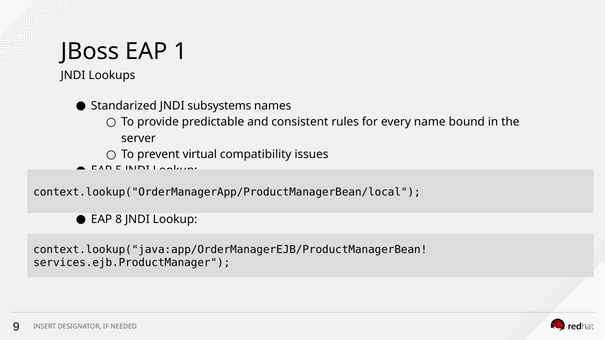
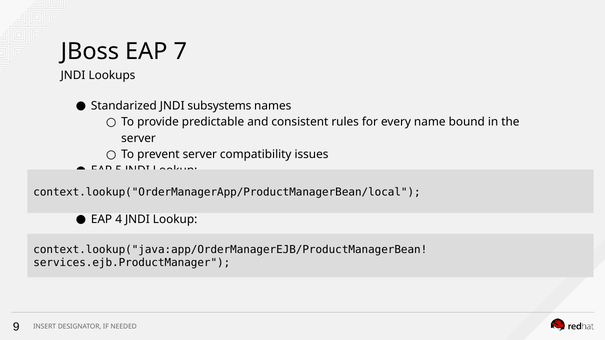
1: 1 -> 7
prevent virtual: virtual -> server
8: 8 -> 4
